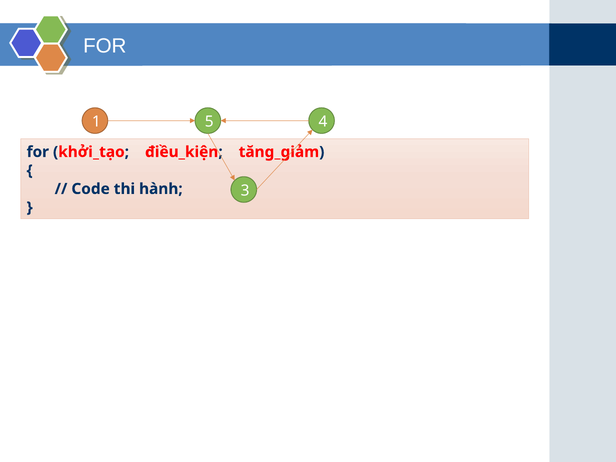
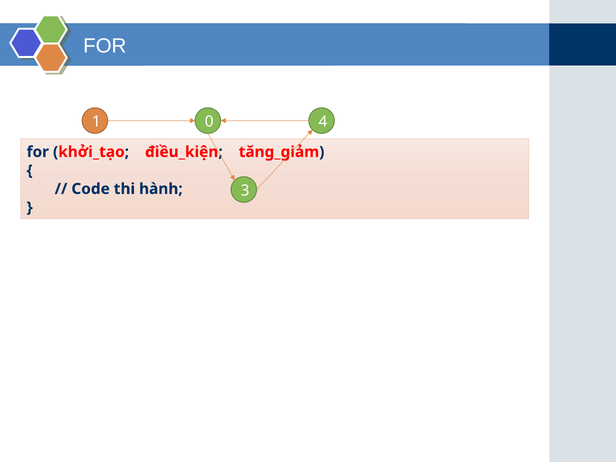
5: 5 -> 0
